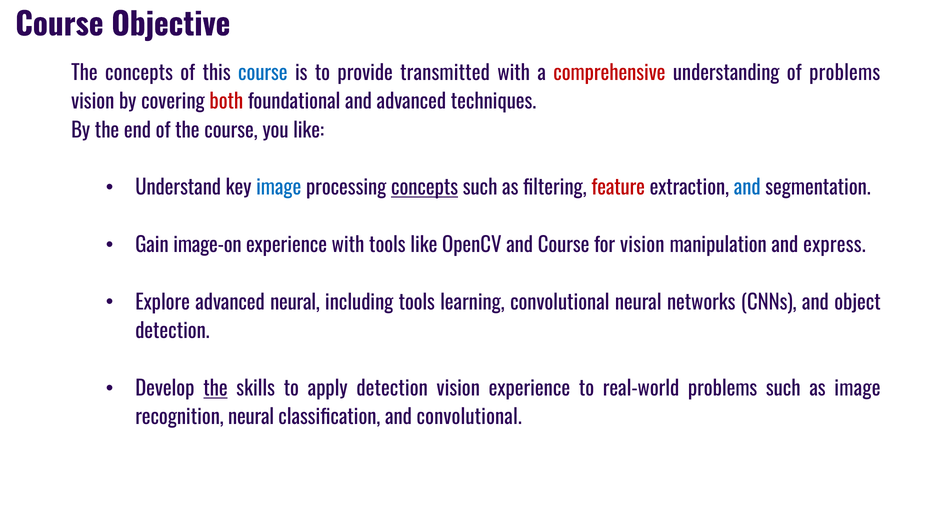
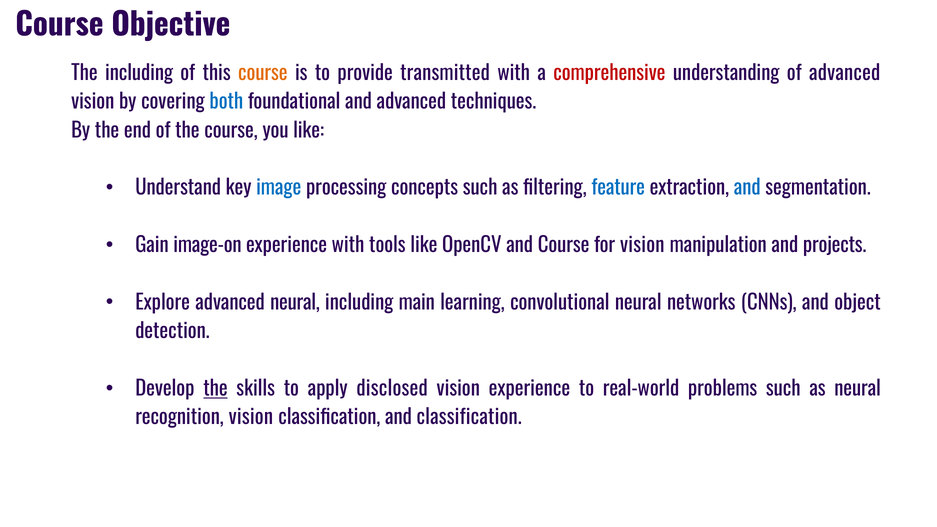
The concepts: concepts -> including
course at (263, 73) colour: blue -> orange
of problems: problems -> advanced
both colour: red -> blue
concepts at (425, 188) underline: present -> none
feature colour: red -> blue
express: express -> projects
including tools: tools -> main
apply detection: detection -> disclosed
as image: image -> neural
recognition neural: neural -> vision
and convolutional: convolutional -> classification
